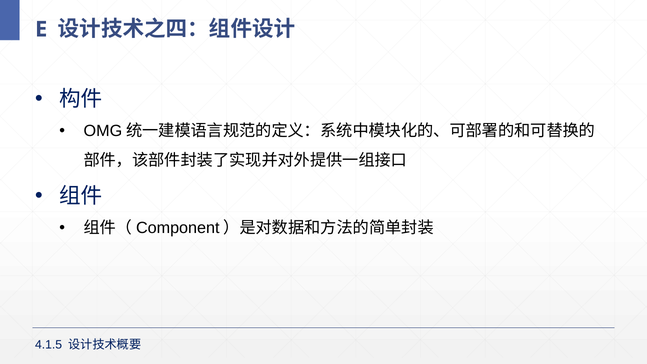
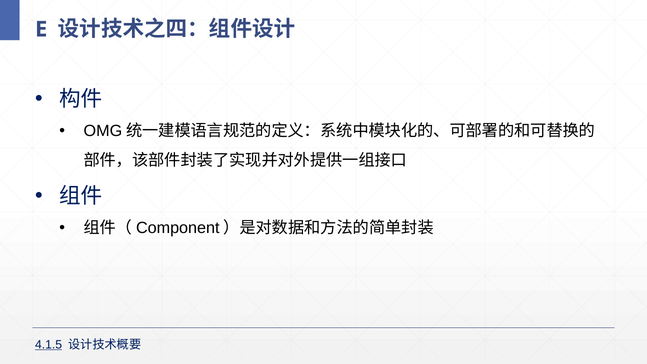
4.1.5 underline: none -> present
